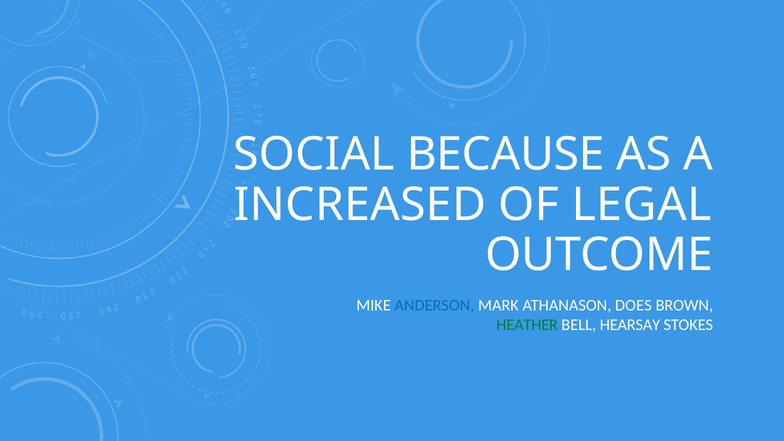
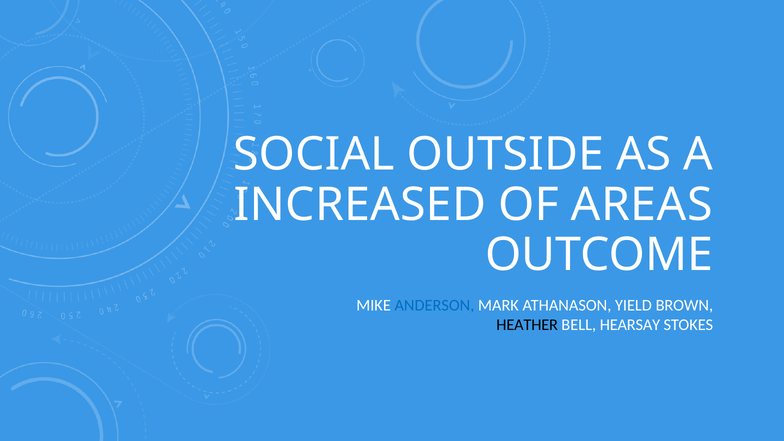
BECAUSE: BECAUSE -> OUTSIDE
LEGAL: LEGAL -> AREAS
DOES: DOES -> YIELD
HEATHER colour: green -> black
